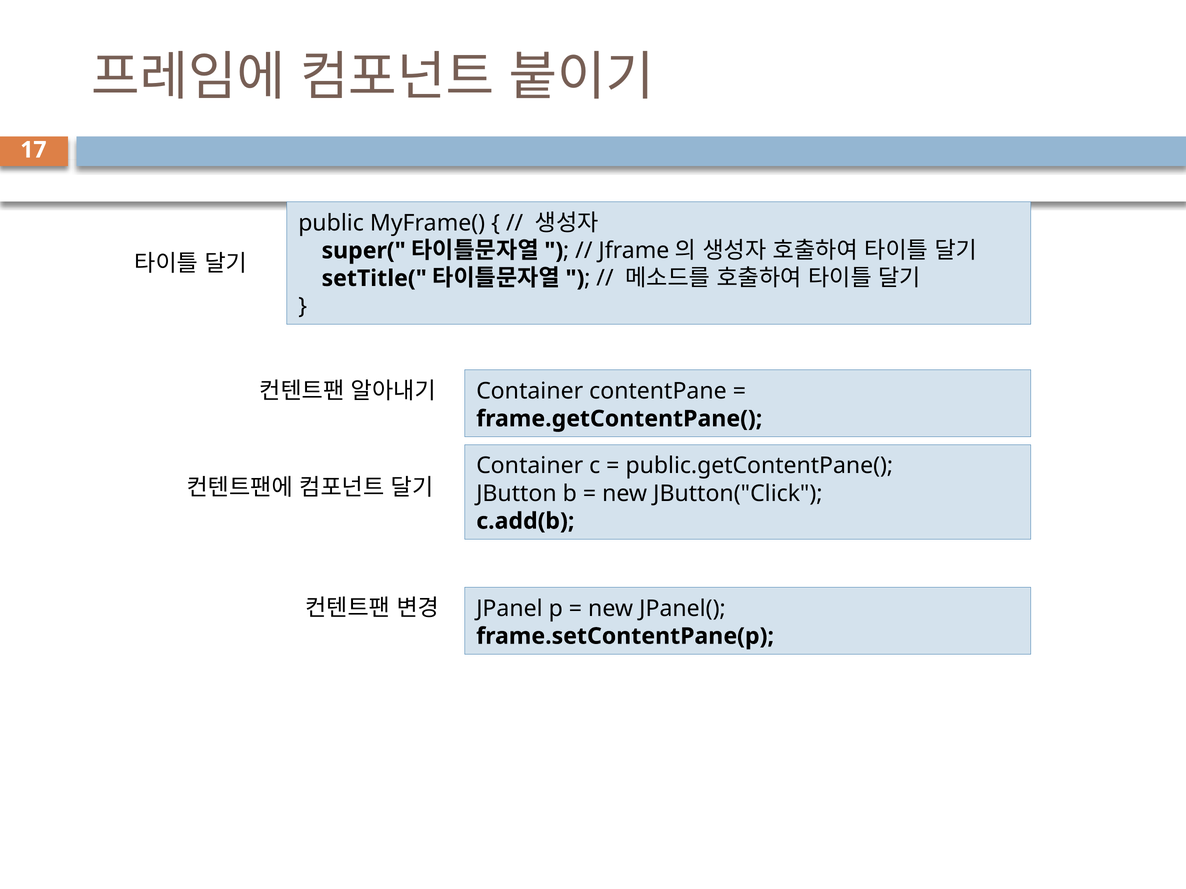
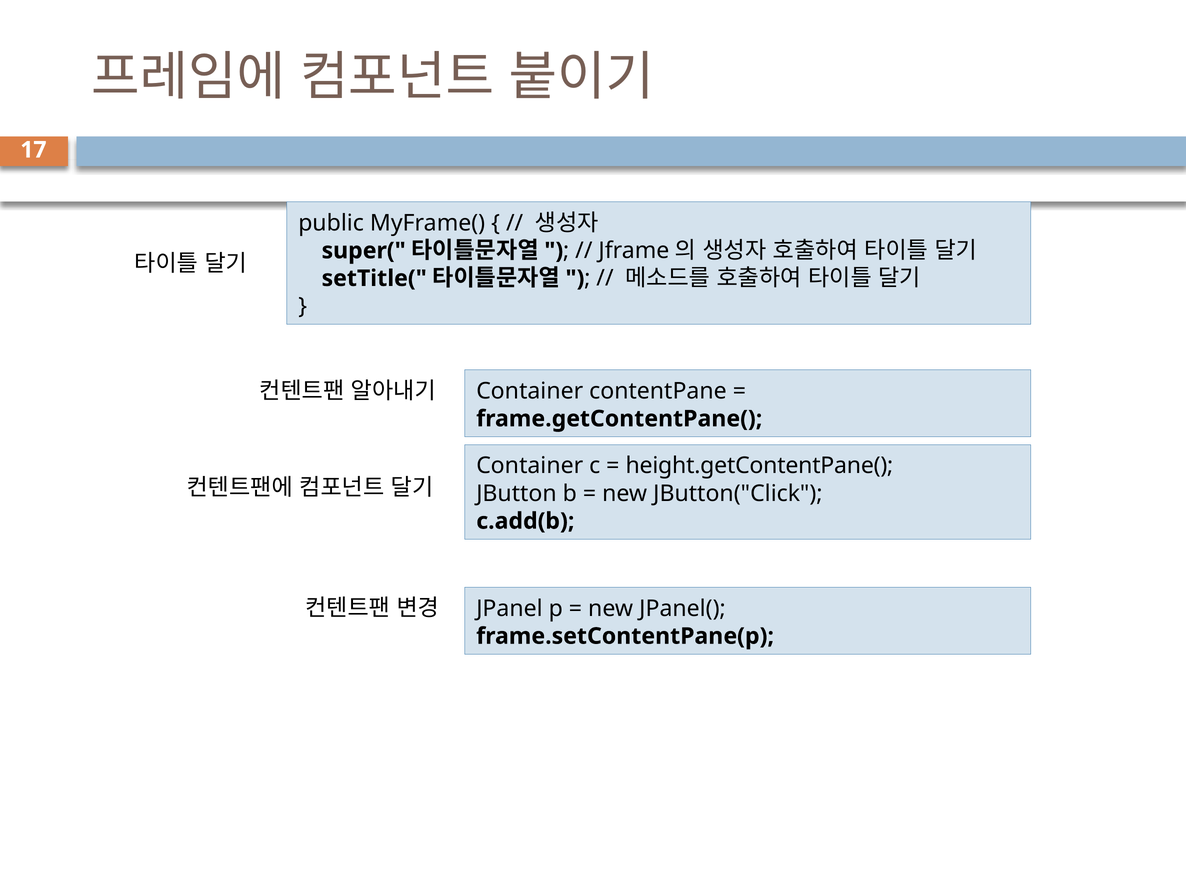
public.getContentPane(: public.getContentPane( -> height.getContentPane(
